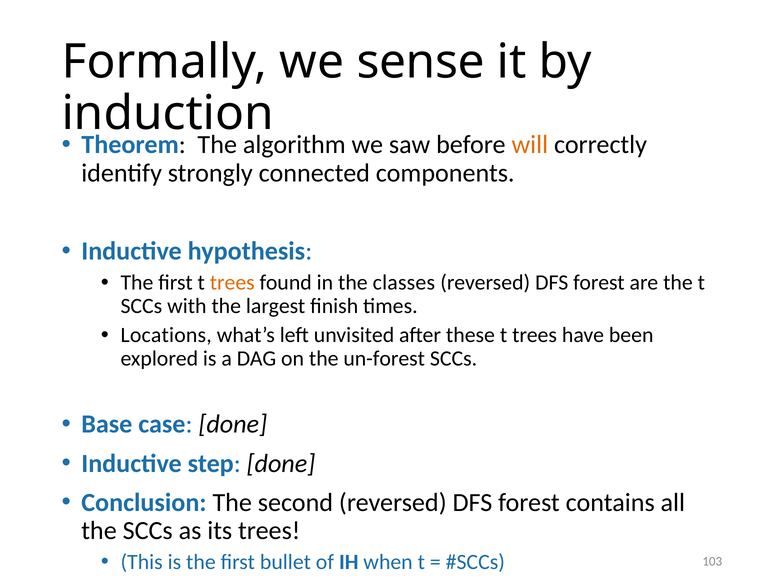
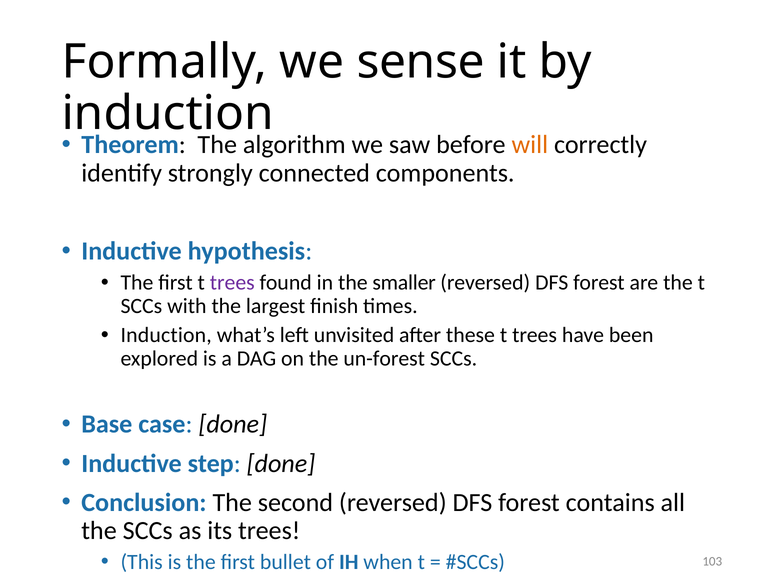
trees at (232, 283) colour: orange -> purple
classes: classes -> smaller
Locations at (166, 335): Locations -> Induction
